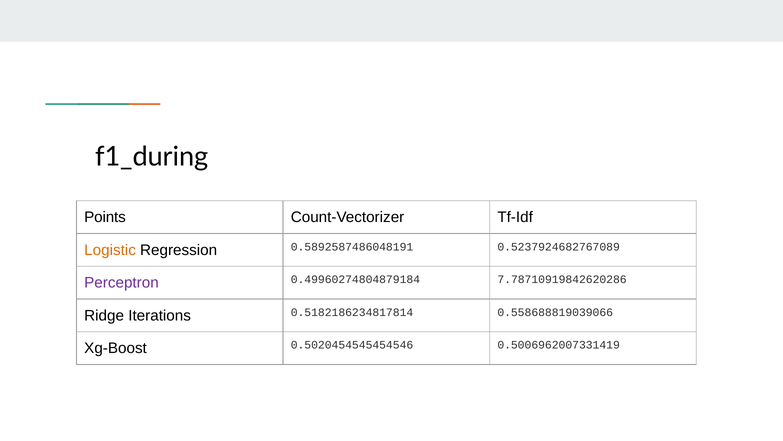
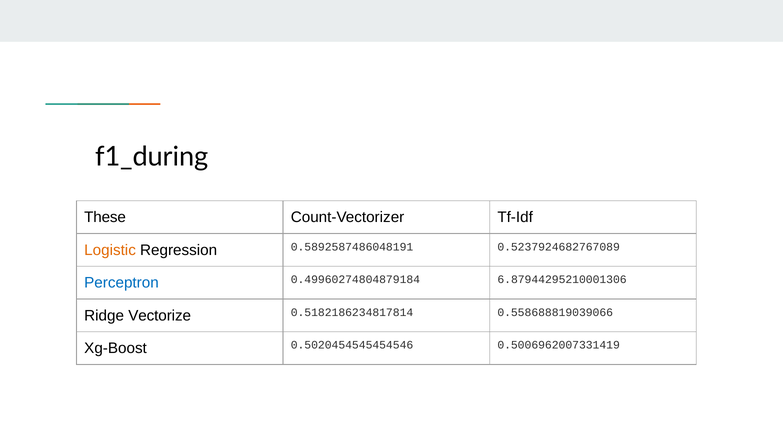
Points: Points -> These
Perceptron colour: purple -> blue
7.78710919842620286: 7.78710919842620286 -> 6.87944295210001306
Iterations: Iterations -> Vectorize
